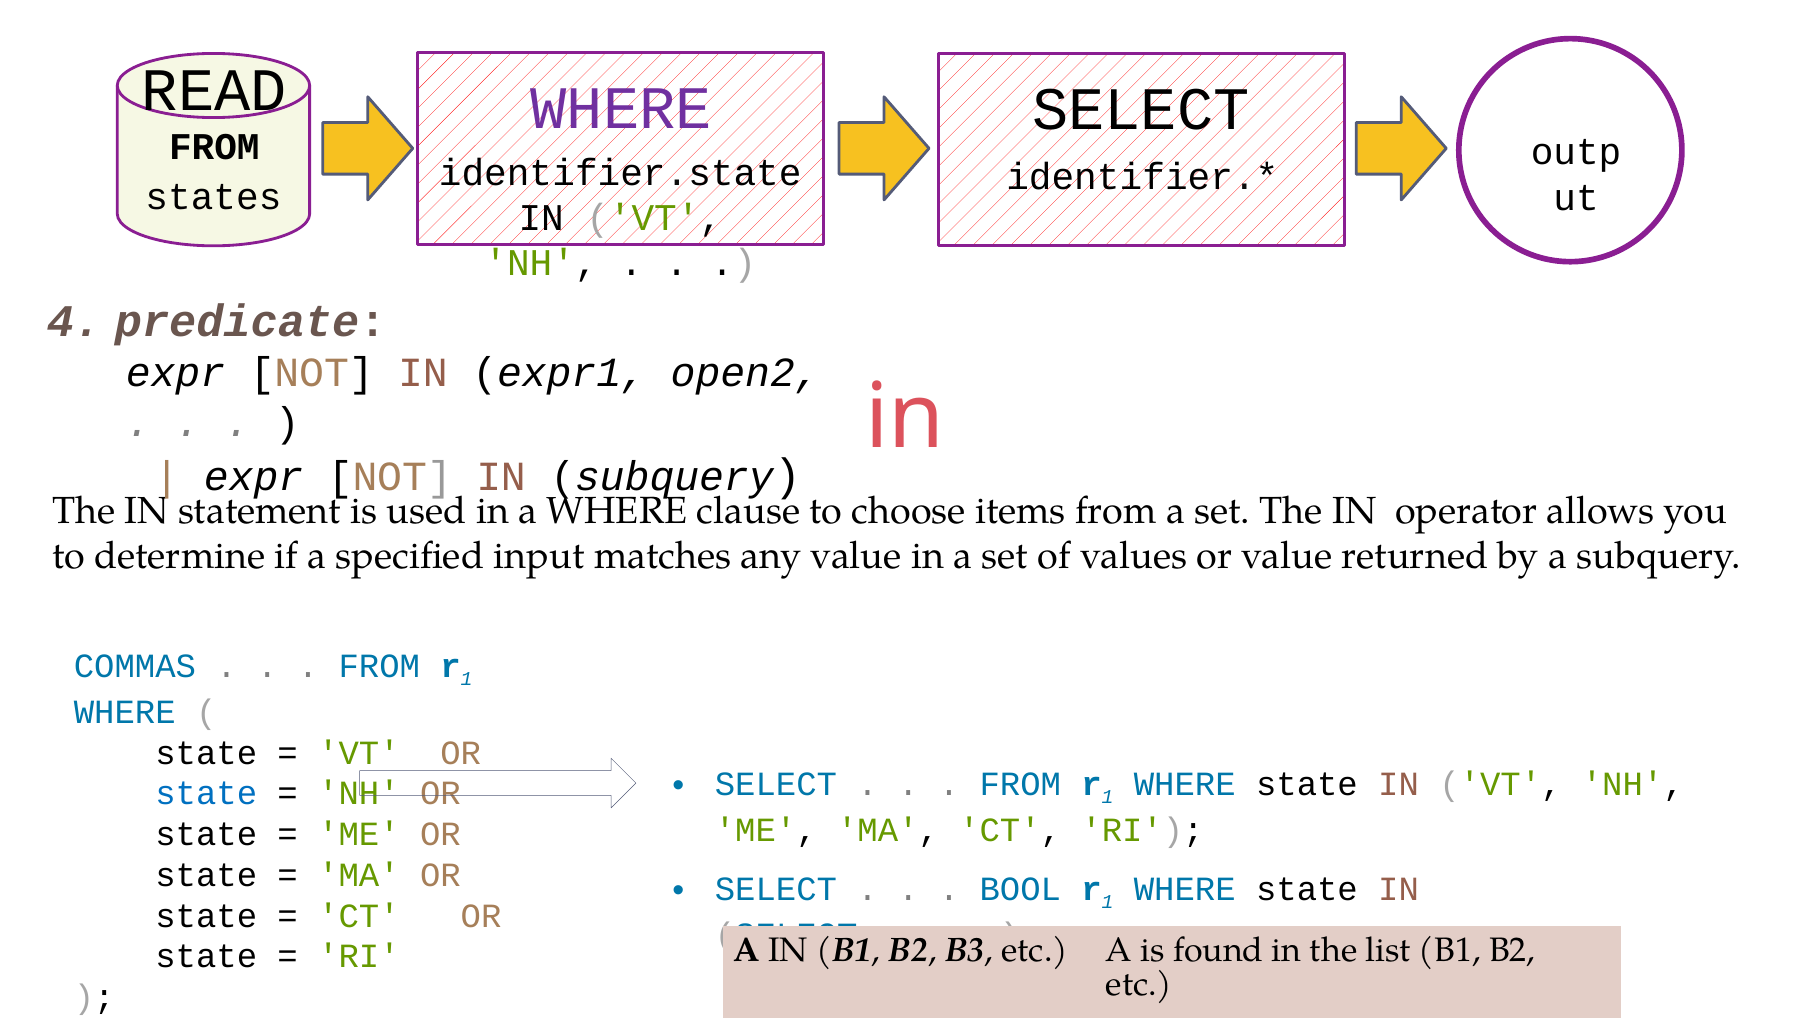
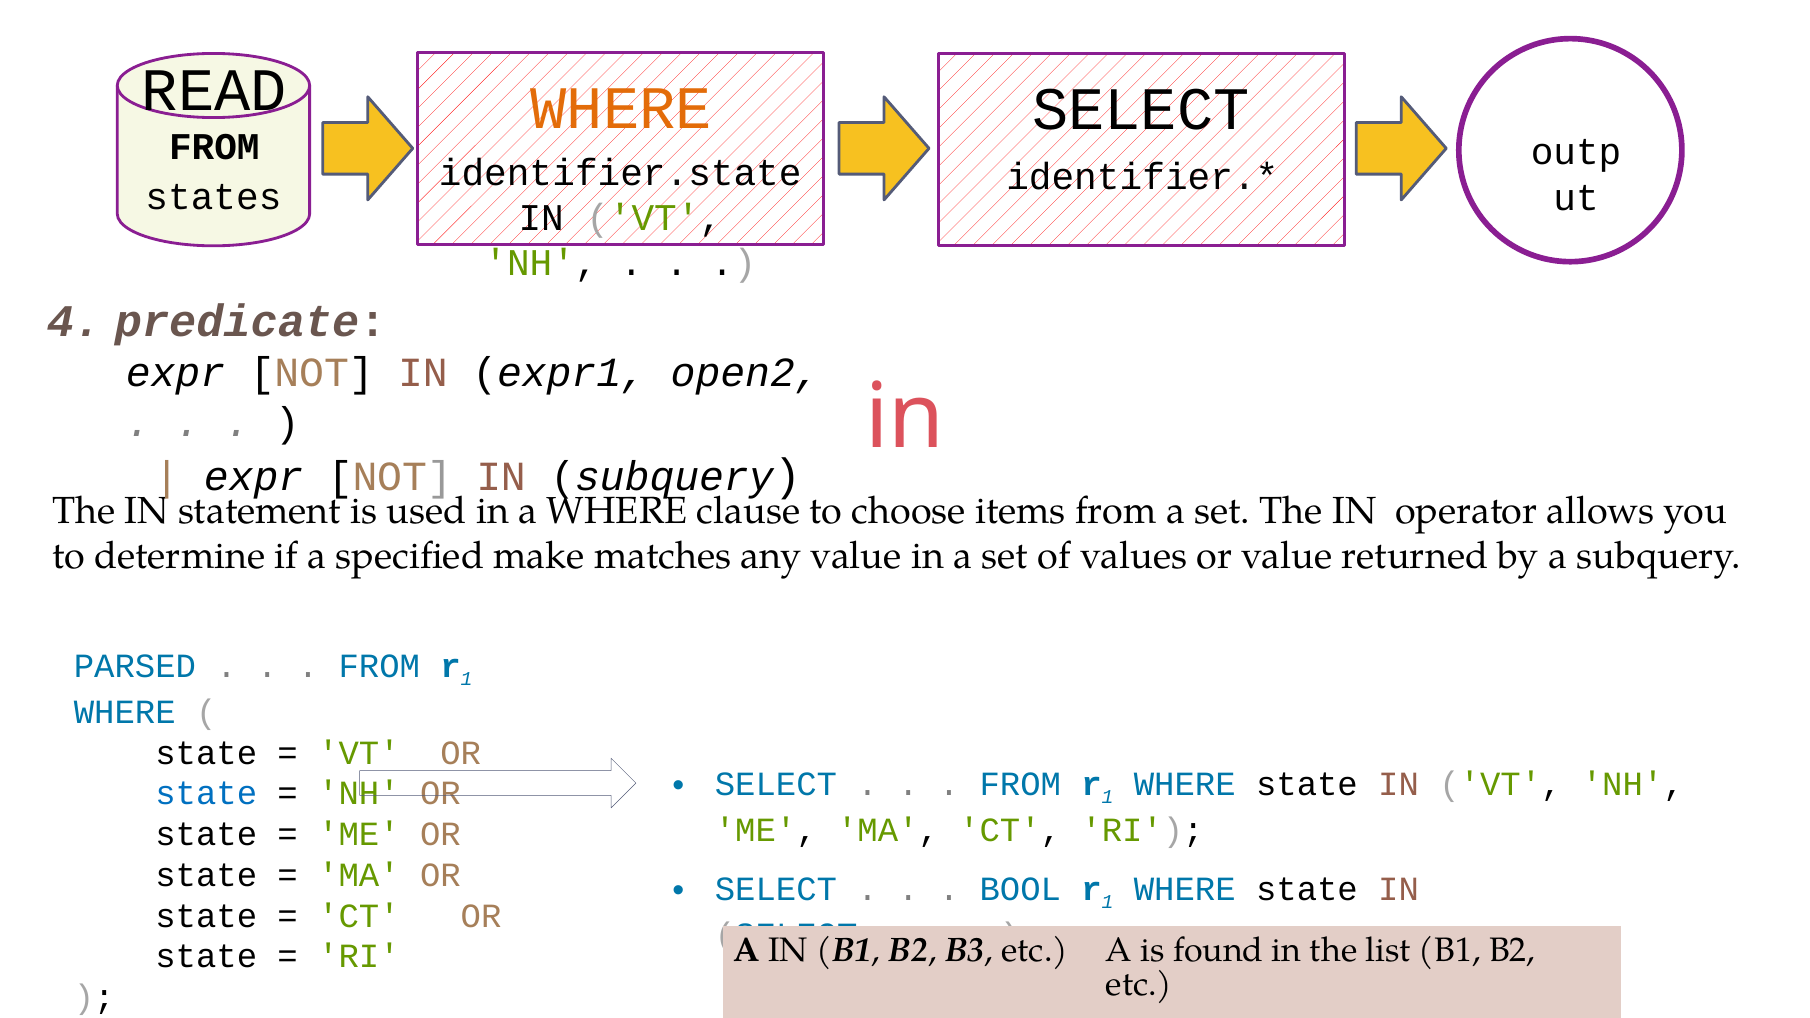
WHERE at (621, 109) colour: purple -> orange
input: input -> make
COMMAS: COMMAS -> PARSED
